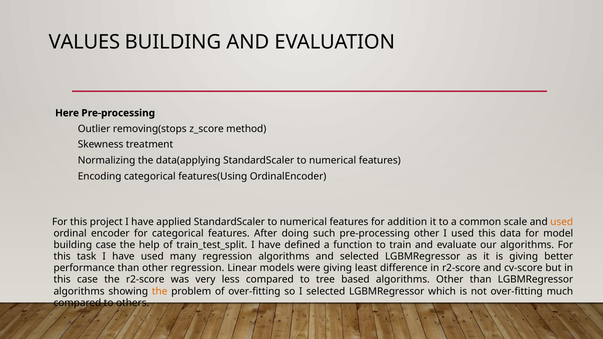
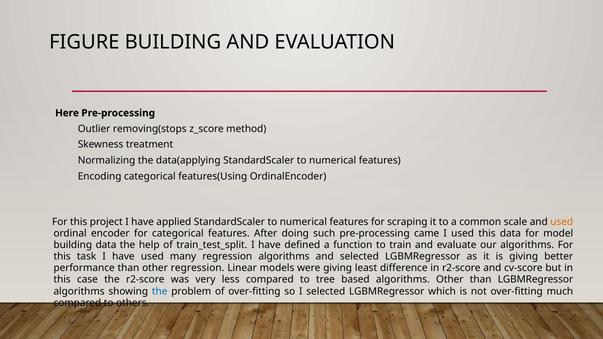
VALUES: VALUES -> FIGURE
addition: addition -> scraping
pre-processing other: other -> came
building case: case -> data
the at (160, 291) colour: orange -> blue
